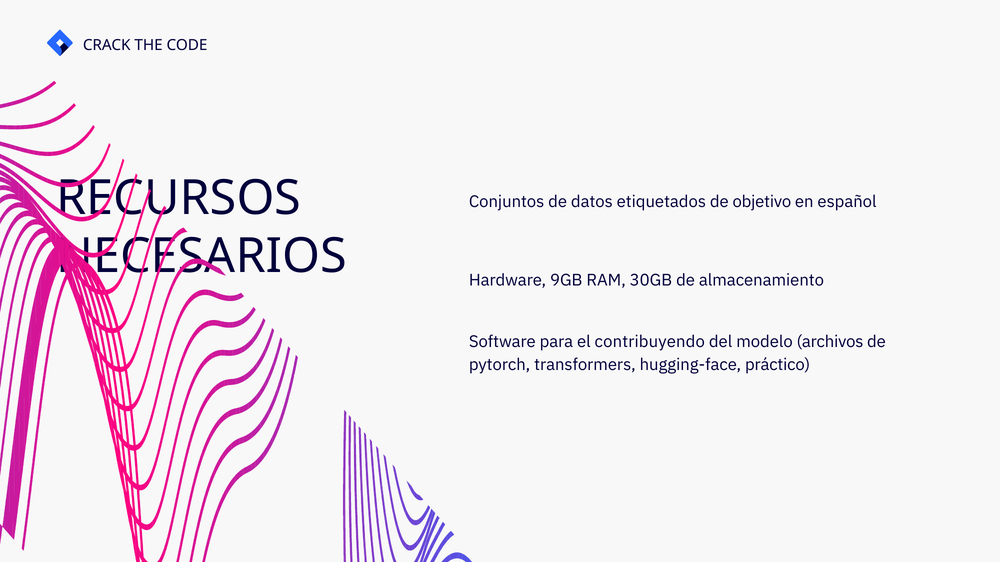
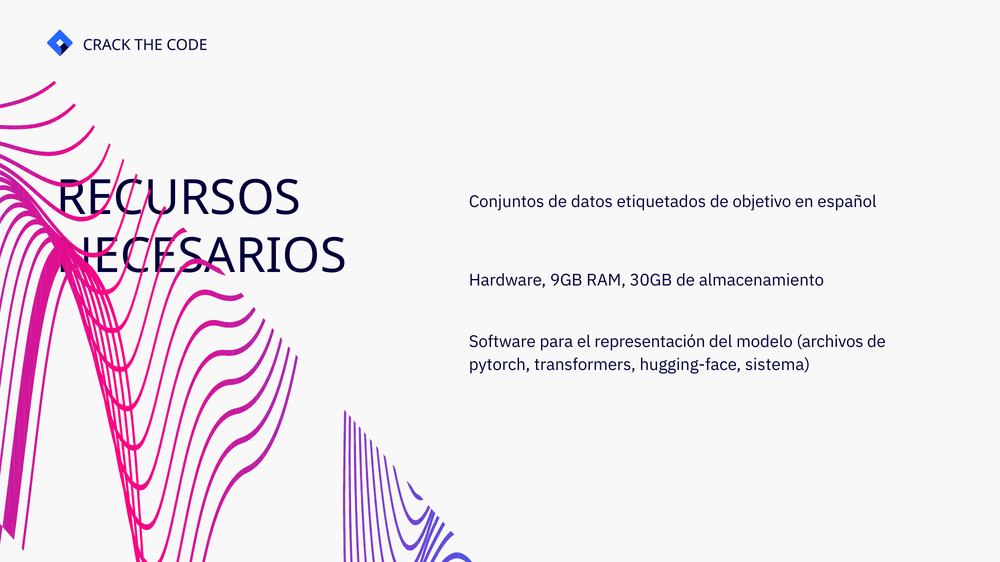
contribuyendo: contribuyendo -> representación
práctico: práctico -> sistema
